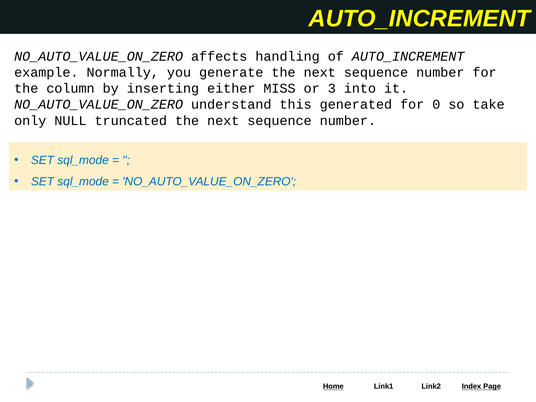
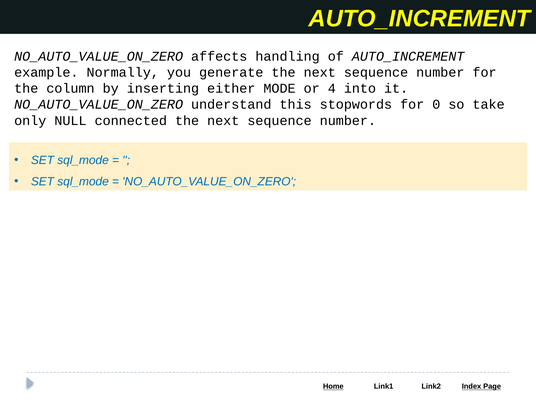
MISS: MISS -> MODE
3: 3 -> 4
generated: generated -> stopwords
truncated: truncated -> connected
